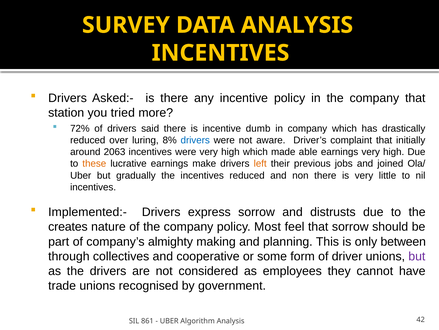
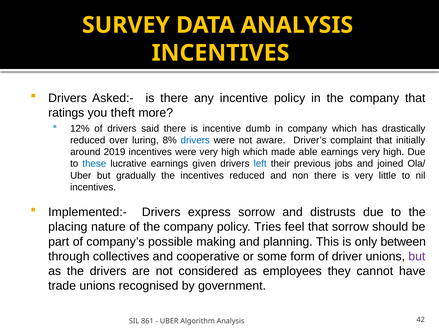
station: station -> ratings
tried: tried -> theft
72%: 72% -> 12%
2063: 2063 -> 2019
these colour: orange -> blue
make: make -> given
left colour: orange -> blue
creates: creates -> placing
Most: Most -> Tries
almighty: almighty -> possible
